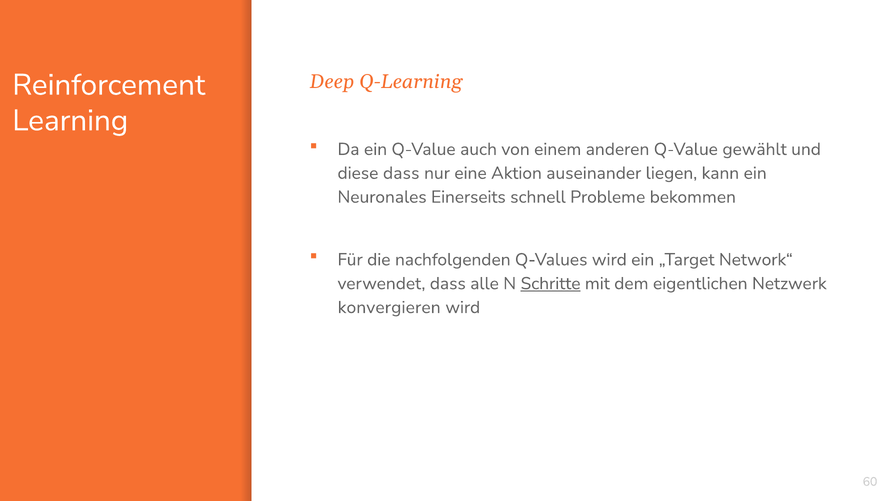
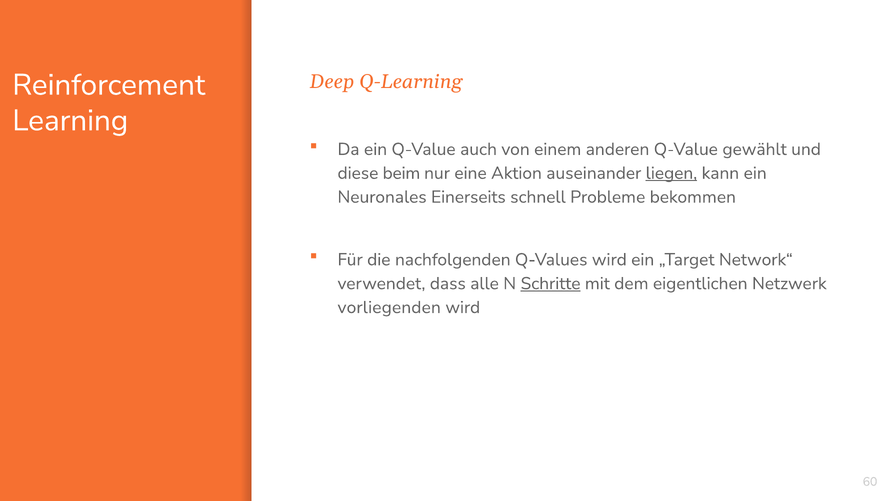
diese dass: dass -> beim
liegen underline: none -> present
konvergieren: konvergieren -> vorliegenden
